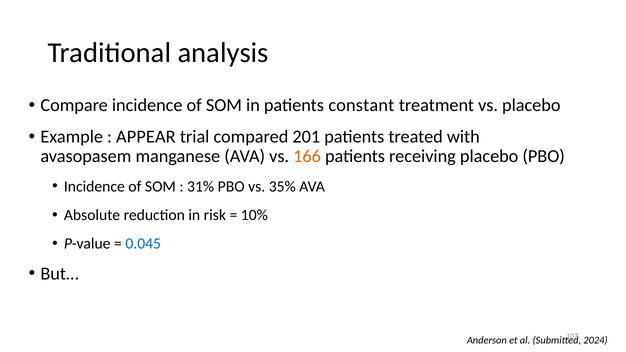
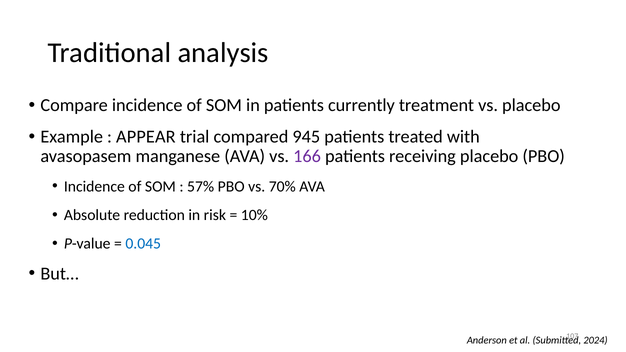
constant: constant -> currently
201: 201 -> 945
166 colour: orange -> purple
31%: 31% -> 57%
35%: 35% -> 70%
